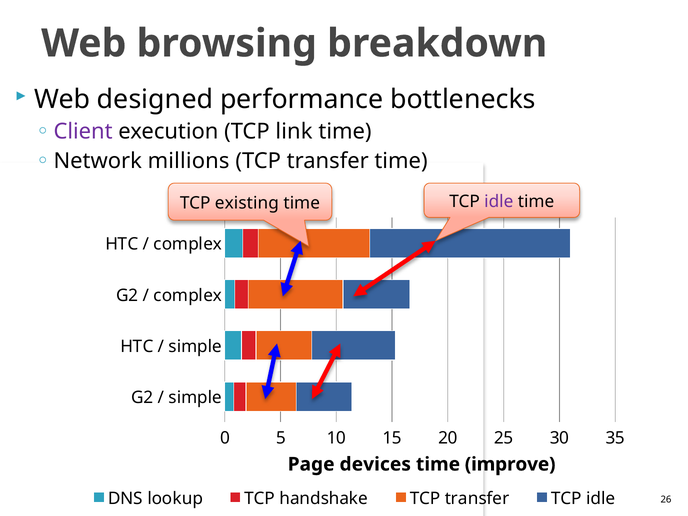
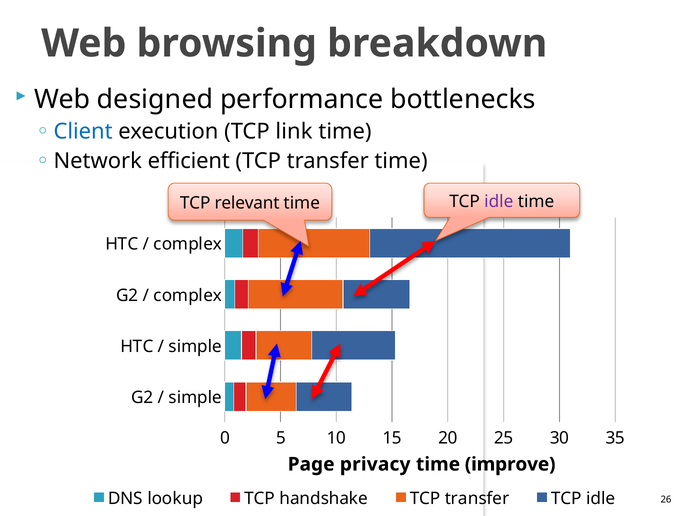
Client colour: purple -> blue
millions: millions -> efficient
existing: existing -> relevant
devices: devices -> privacy
